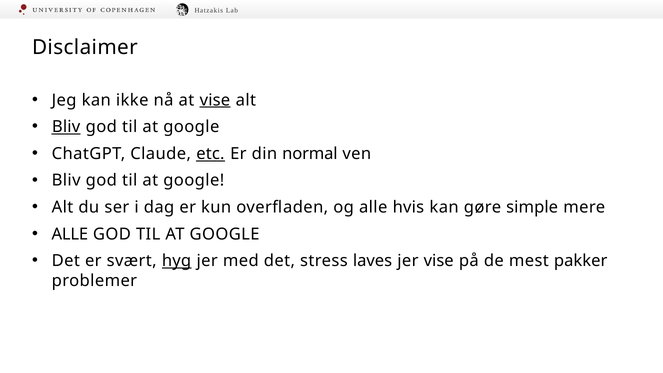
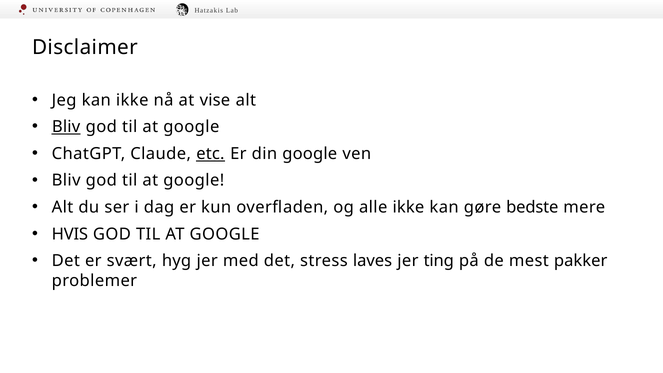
vise at (215, 100) underline: present -> none
din normal: normal -> google
alle hvis: hvis -> ikke
simple: simple -> bedste
ALLE at (70, 234): ALLE -> HVIS
hyg underline: present -> none
jer vise: vise -> ting
